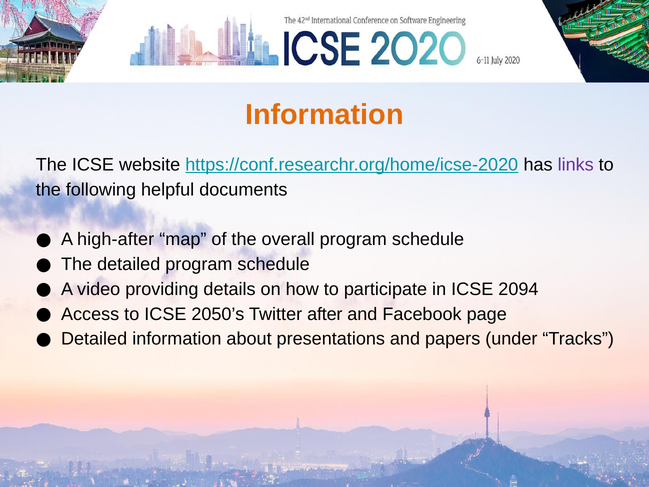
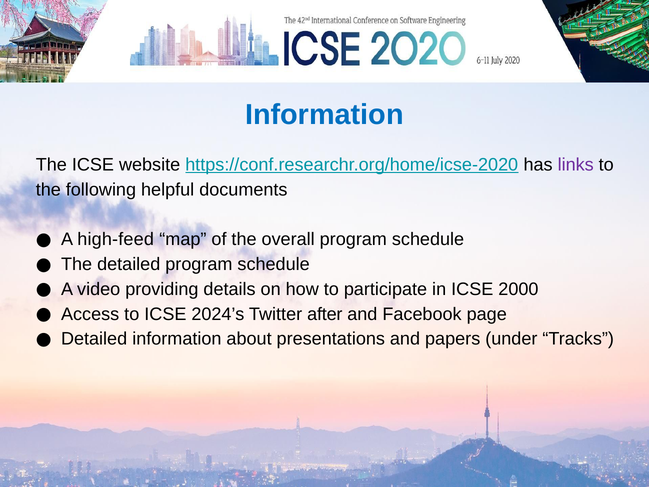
Information at (324, 114) colour: orange -> blue
high-after: high-after -> high-feed
2094: 2094 -> 2000
2050’s: 2050’s -> 2024’s
